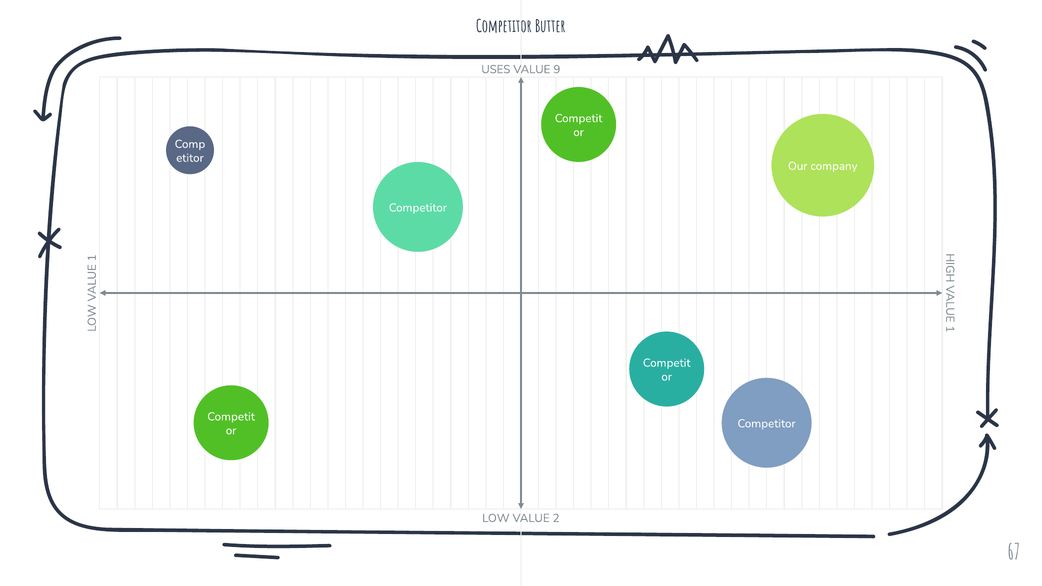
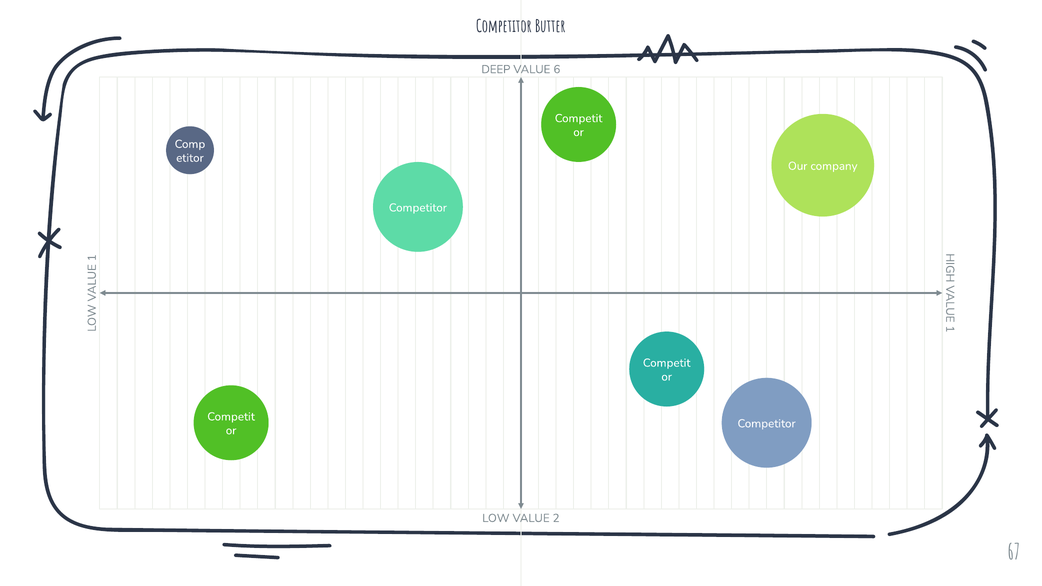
USES: USES -> DEEP
9: 9 -> 6
